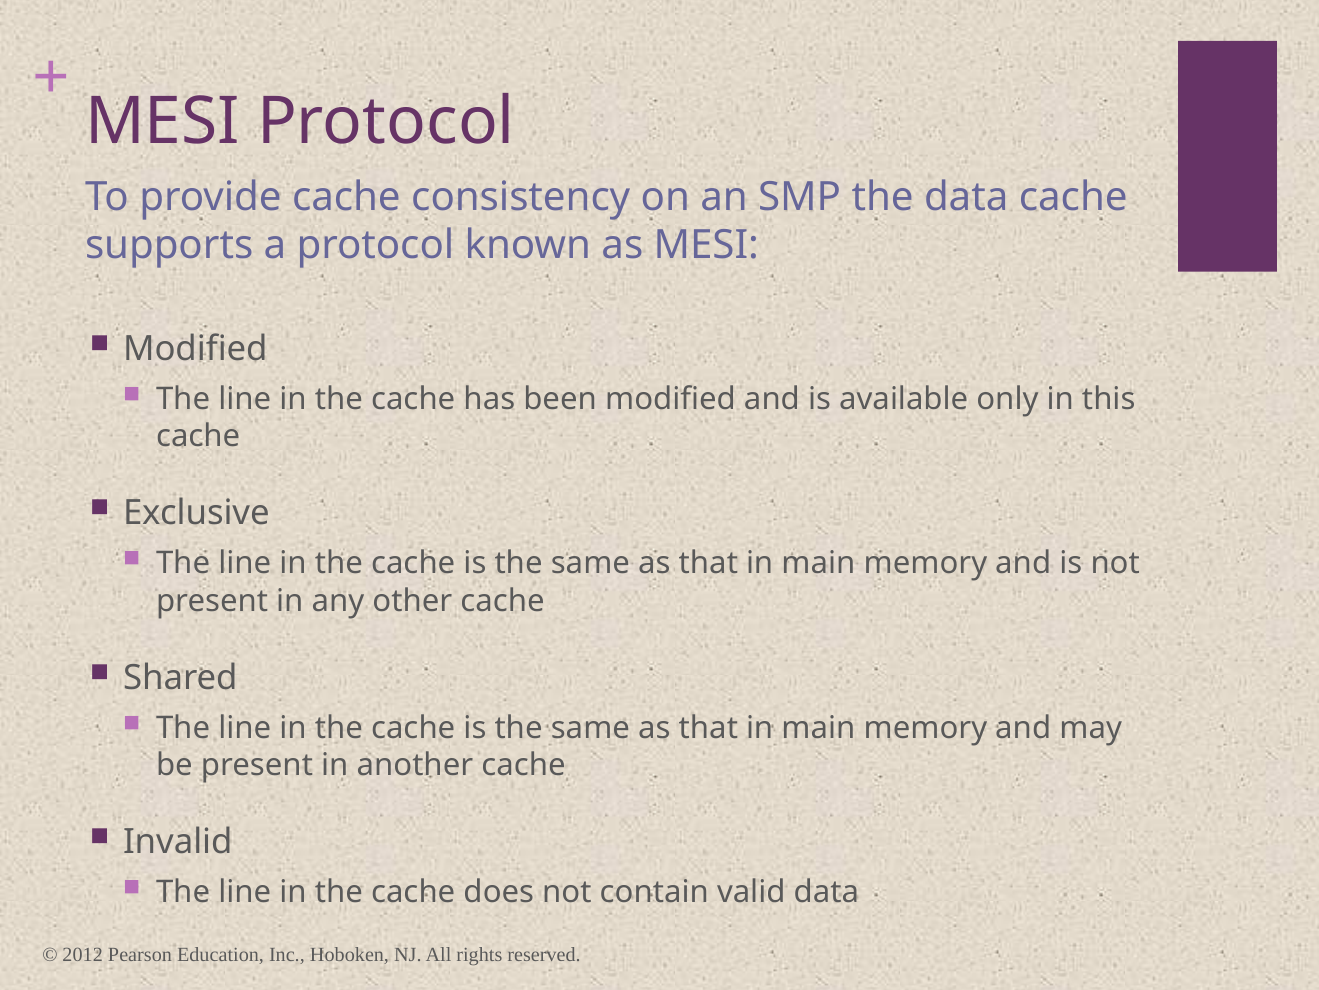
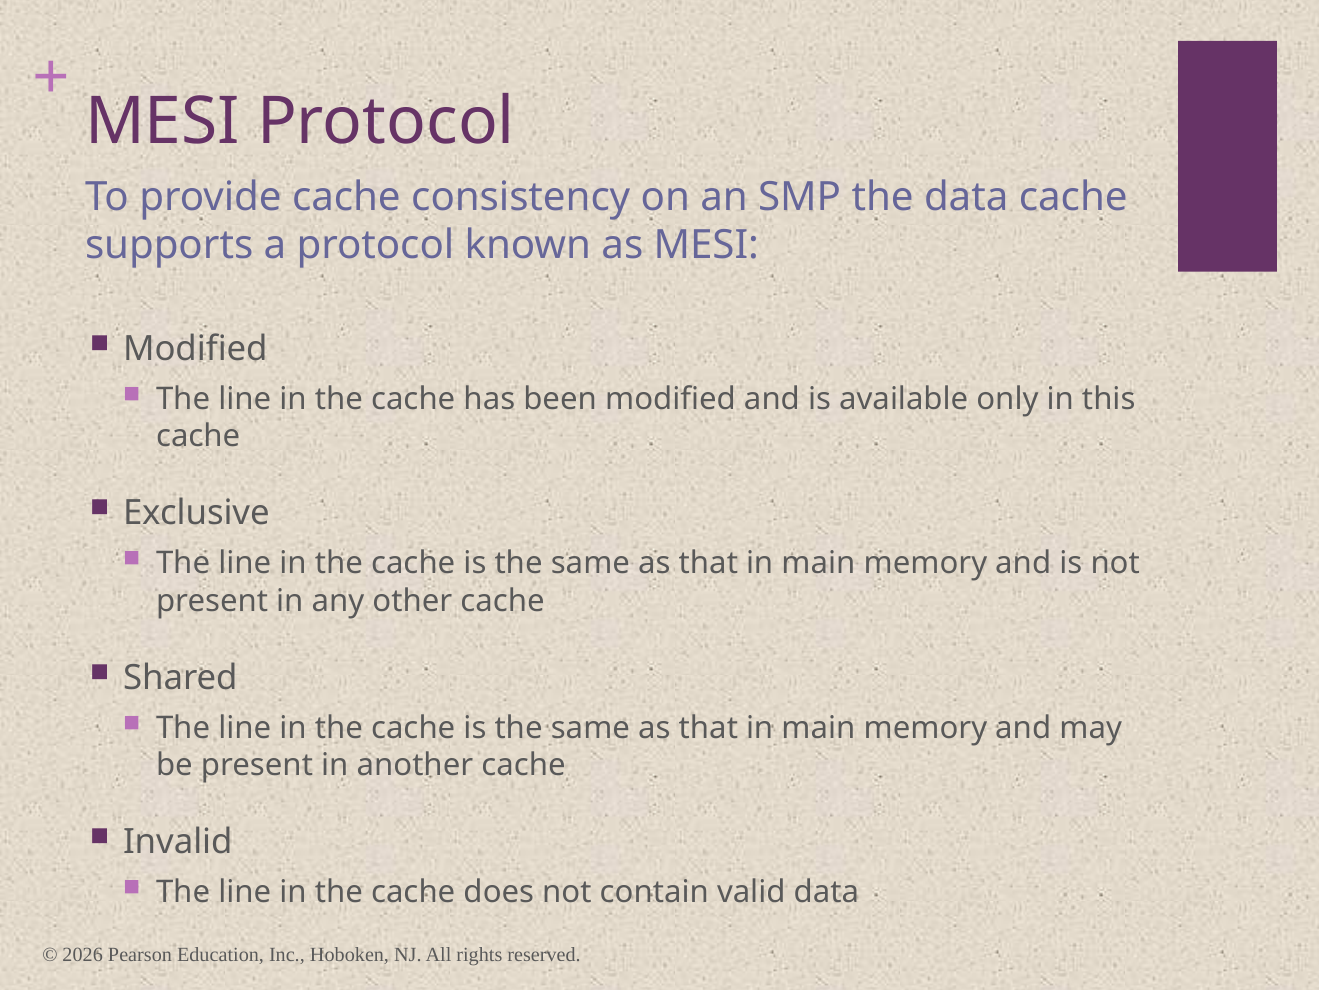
2012: 2012 -> 2026
